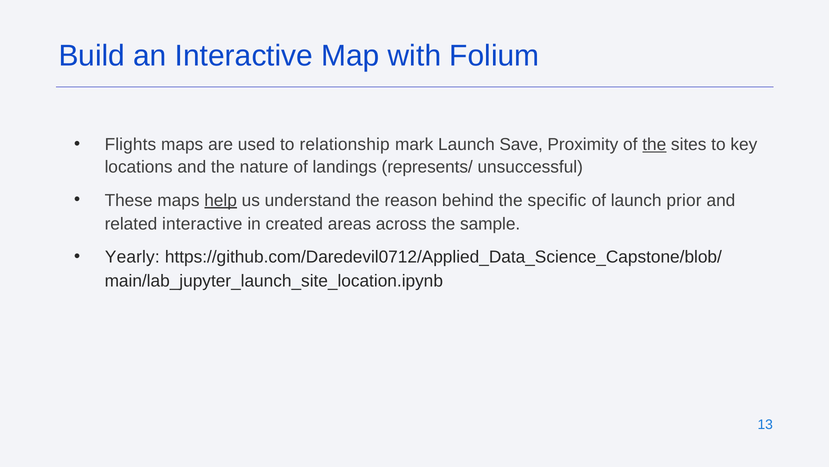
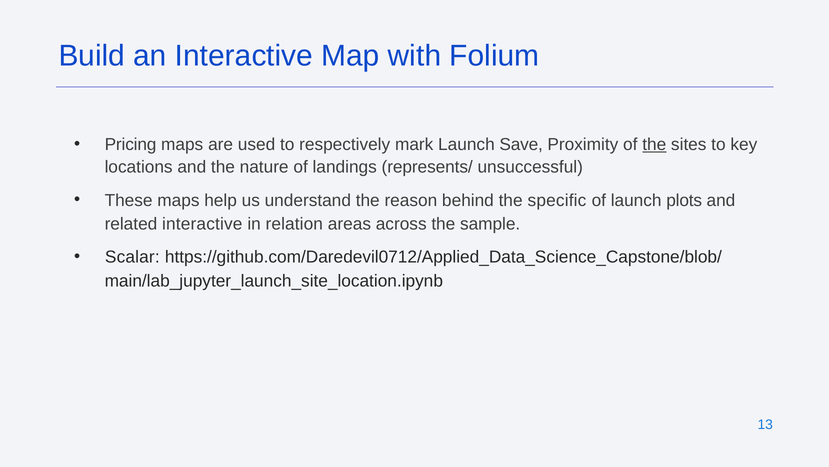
Flights: Flights -> Pricing
relationship: relationship -> respectively
help underline: present -> none
prior: prior -> plots
created: created -> relation
Yearly: Yearly -> Scalar
